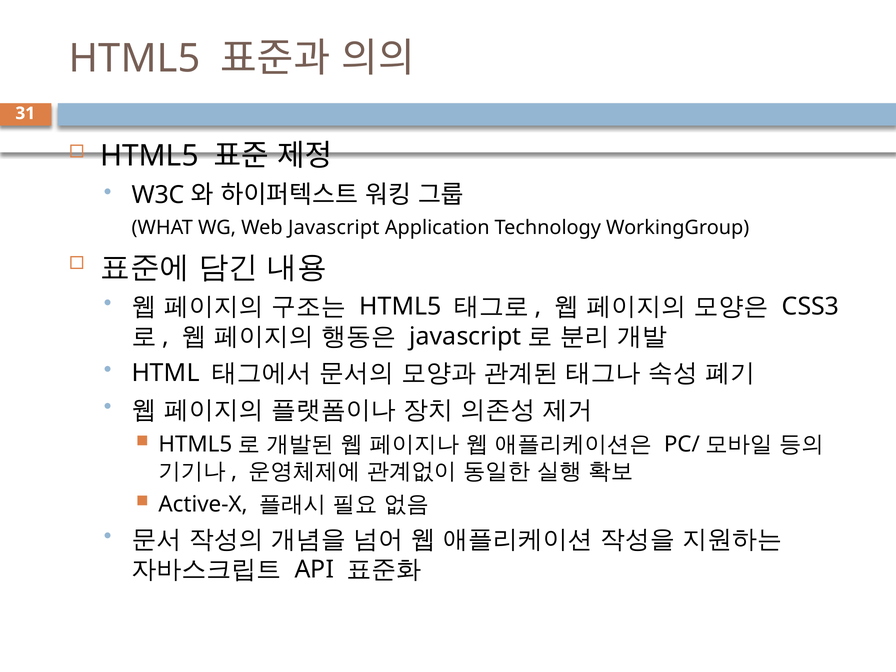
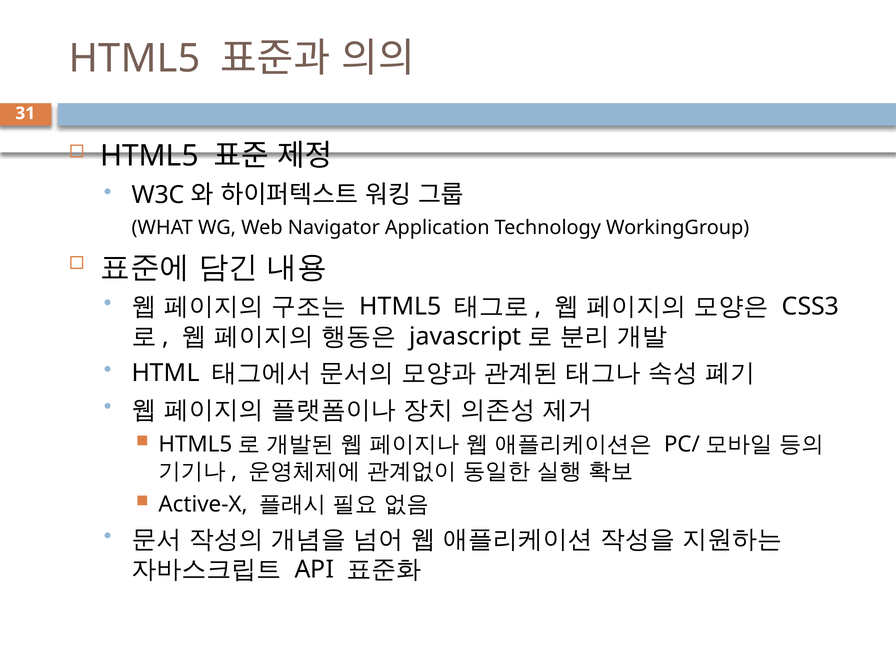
Javascript: Javascript -> Navigator
